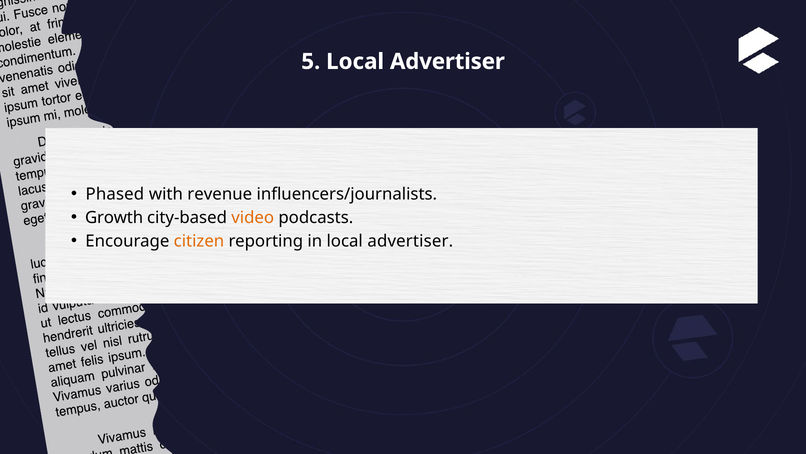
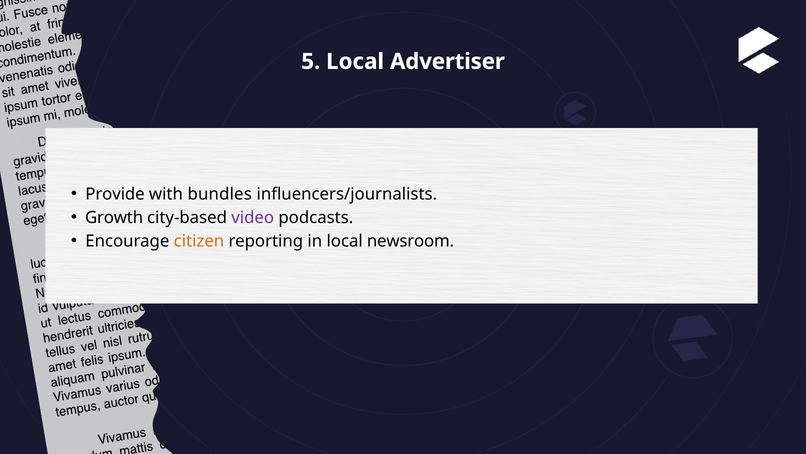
Phased: Phased -> Provide
revenue: revenue -> bundles
video colour: orange -> purple
in local advertiser: advertiser -> newsroom
